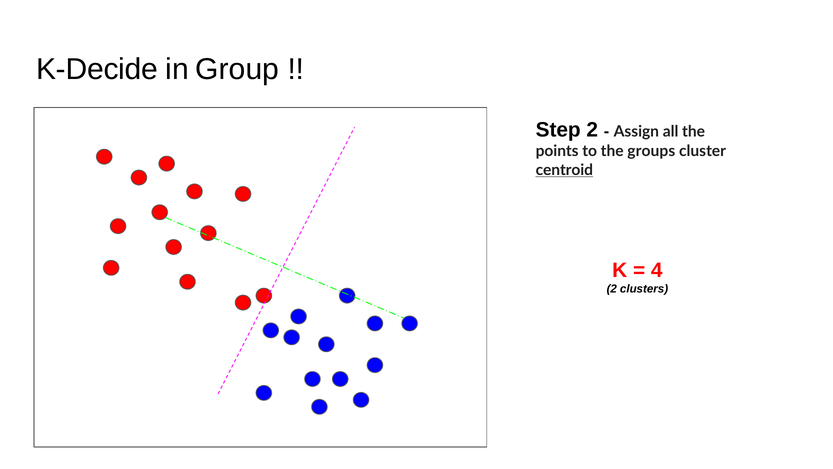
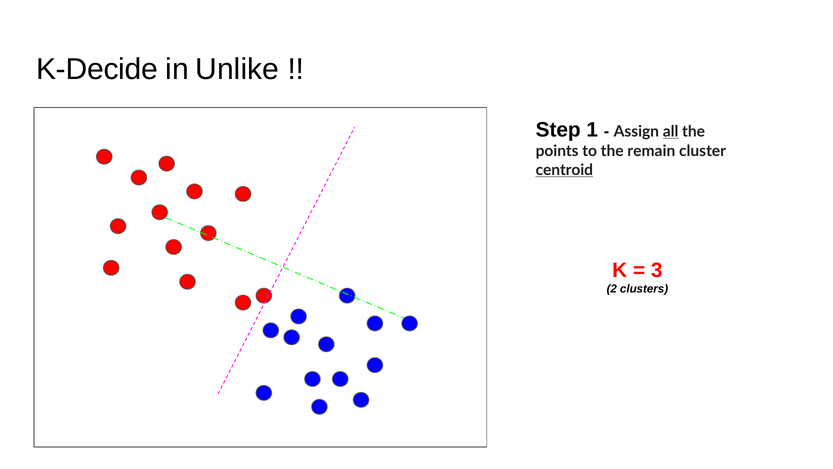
Group: Group -> Unlike
Step 2: 2 -> 1
all underline: none -> present
groups: groups -> remain
4: 4 -> 3
